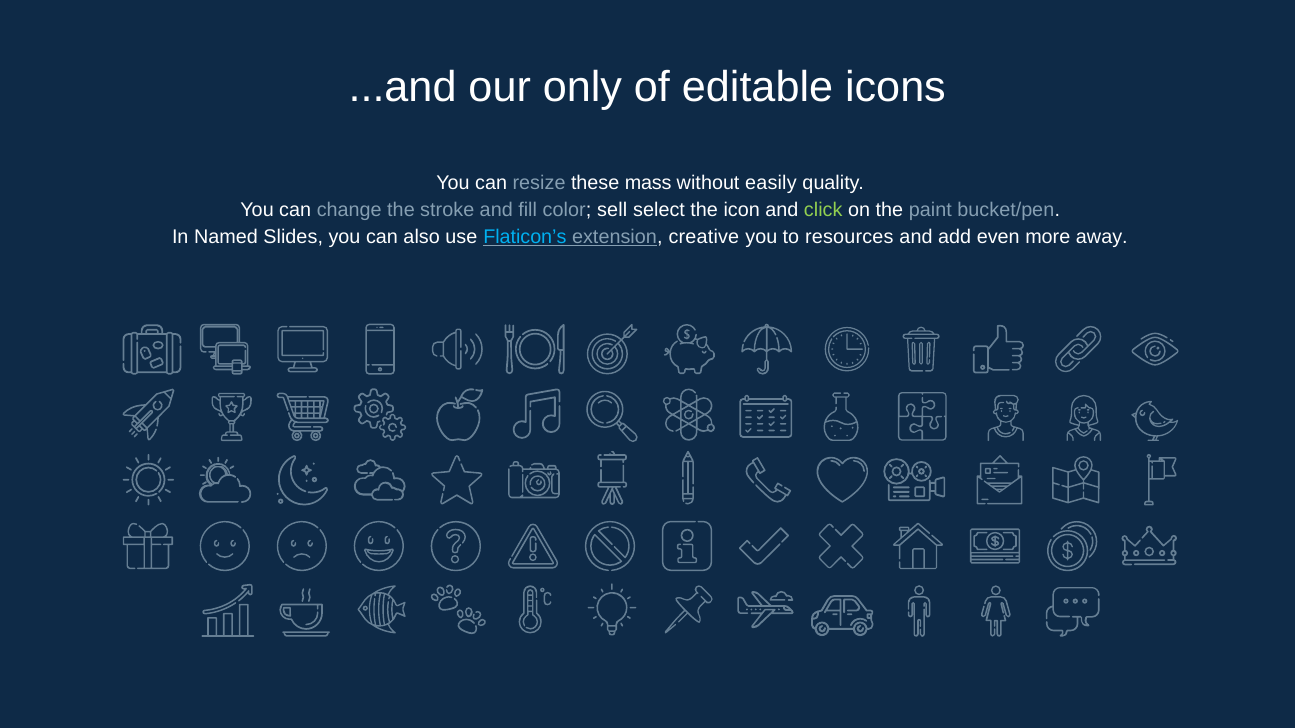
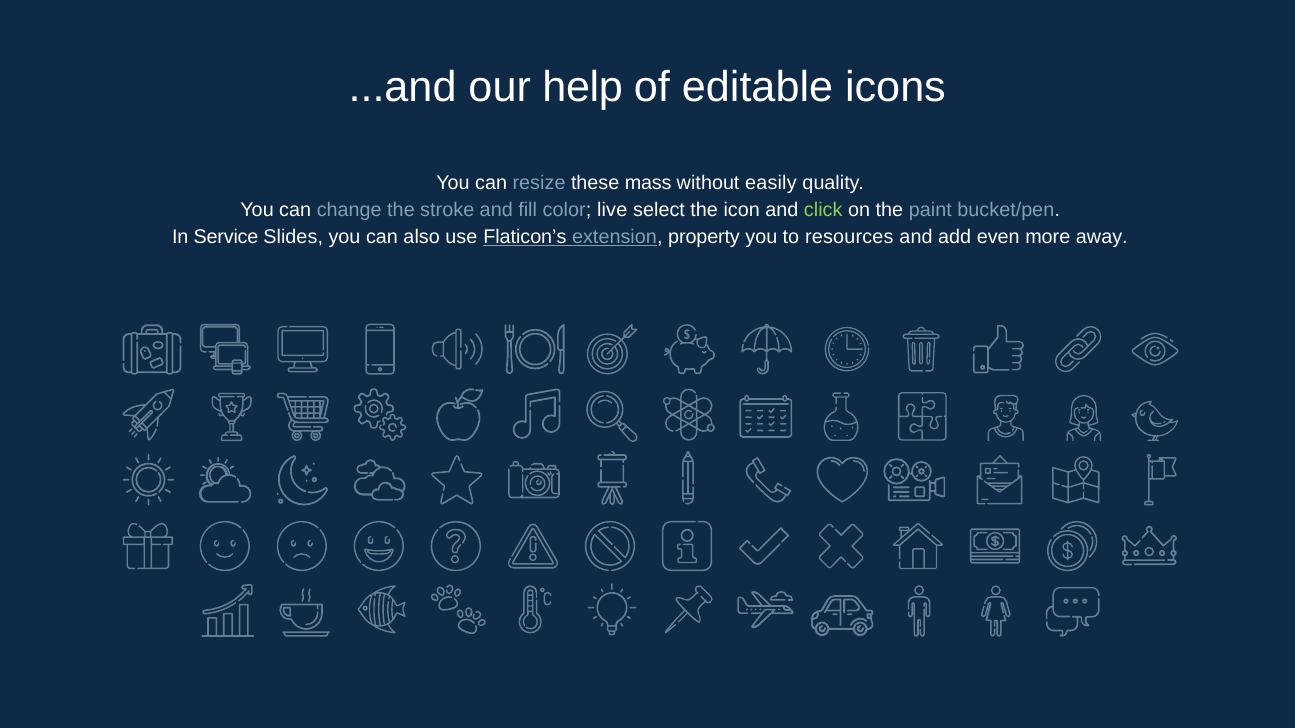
only: only -> help
sell: sell -> live
Named: Named -> Service
Flaticon’s colour: light blue -> white
creative: creative -> property
